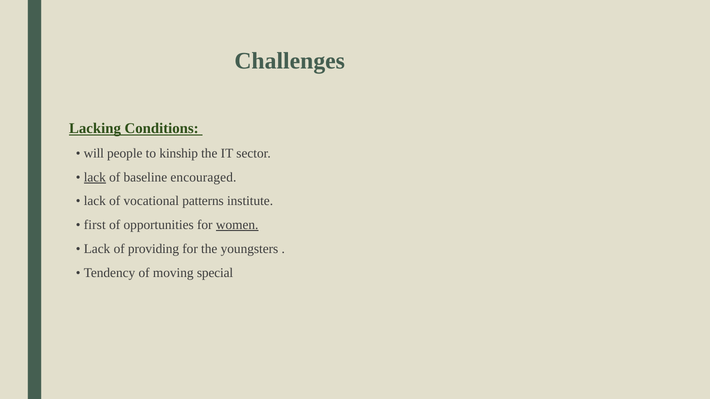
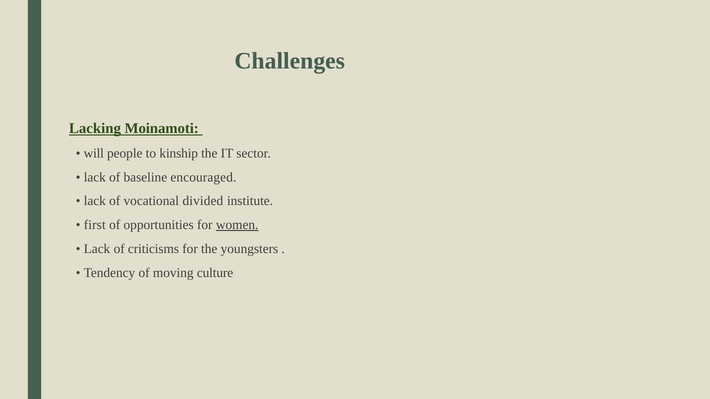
Conditions: Conditions -> Moinamoti
lack at (95, 177) underline: present -> none
patterns: patterns -> divided
providing: providing -> criticisms
special: special -> culture
